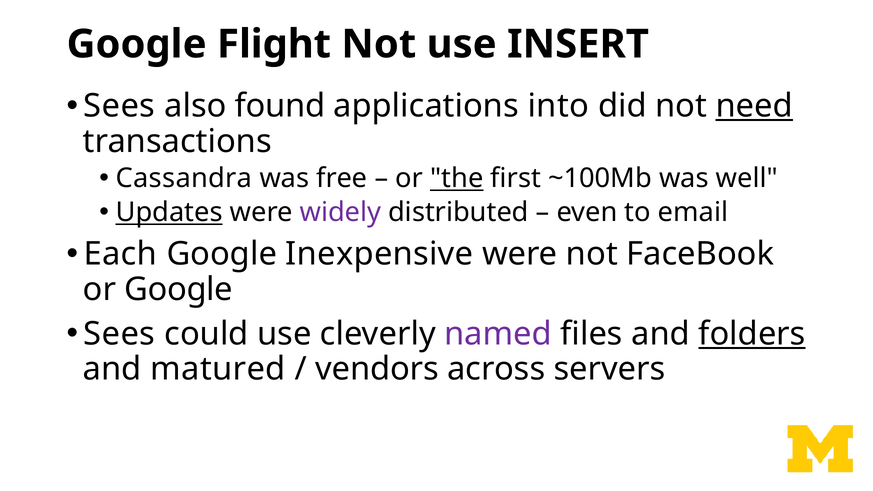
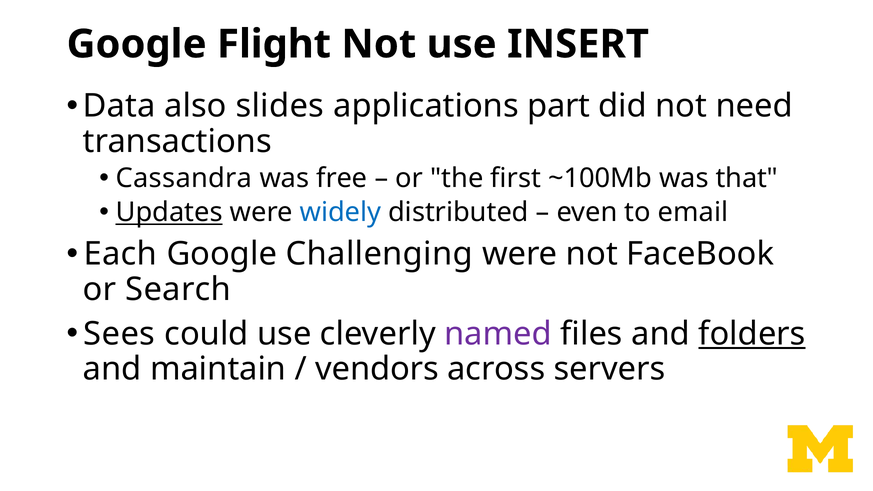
Sees at (119, 106): Sees -> Data
found: found -> slides
into: into -> part
need underline: present -> none
the underline: present -> none
well: well -> that
widely colour: purple -> blue
Inexpensive: Inexpensive -> Challenging
or Google: Google -> Search
matured: matured -> maintain
